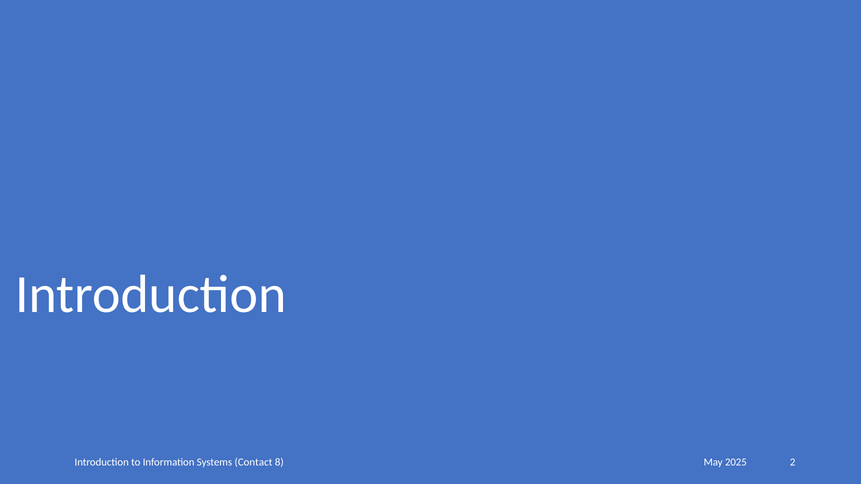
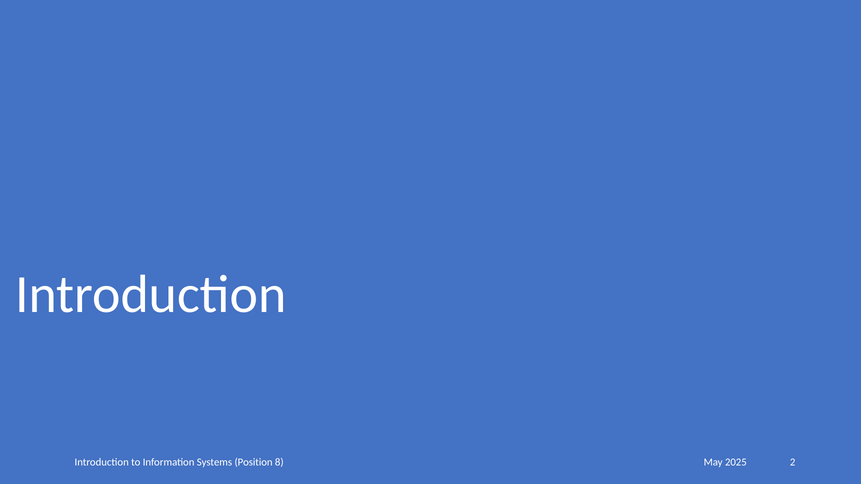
Contact: Contact -> Position
